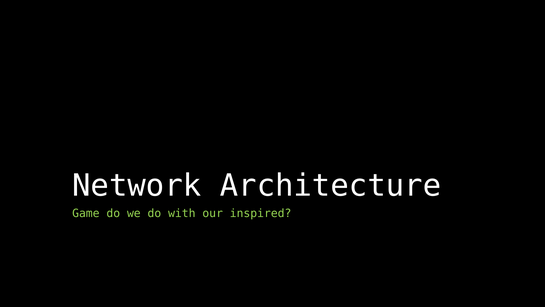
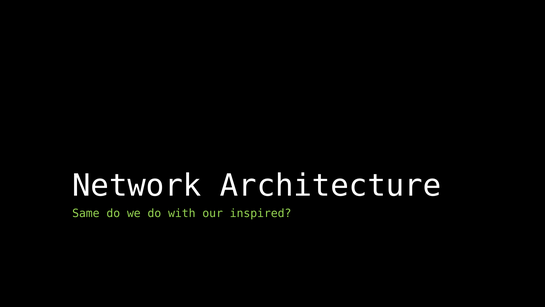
Game: Game -> Same
